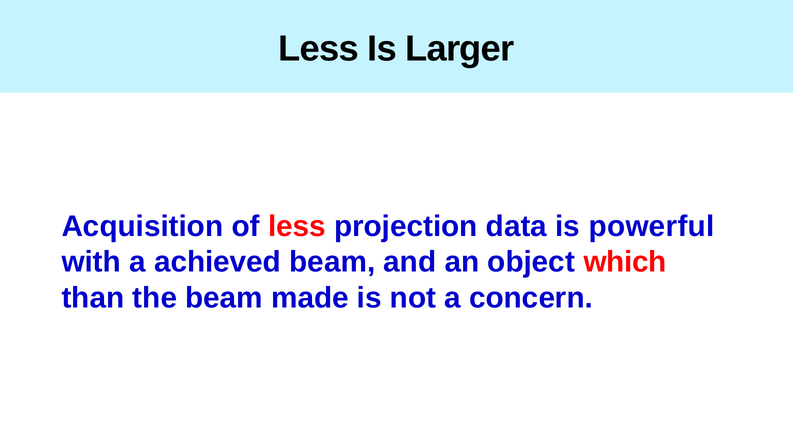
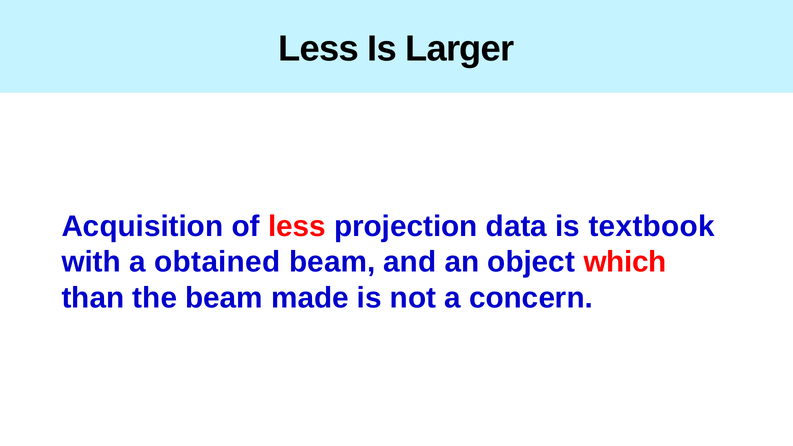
powerful: powerful -> textbook
achieved: achieved -> obtained
